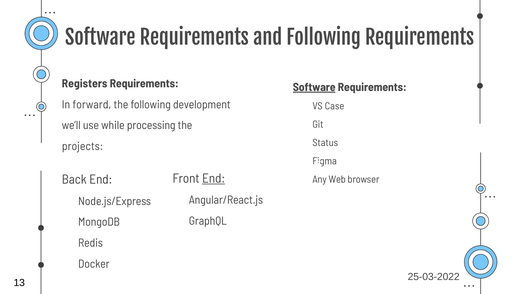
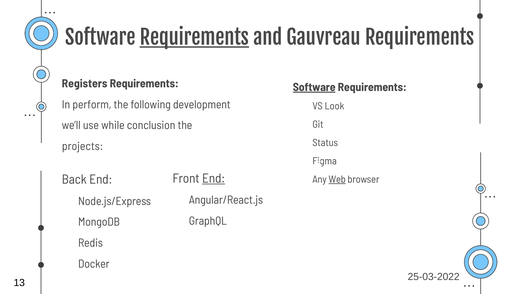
Requirements at (194, 38) underline: none -> present
and Following: Following -> Gauvreau
forward: forward -> perform
Case: Case -> Look
processing: processing -> conclusion
Web underline: none -> present
